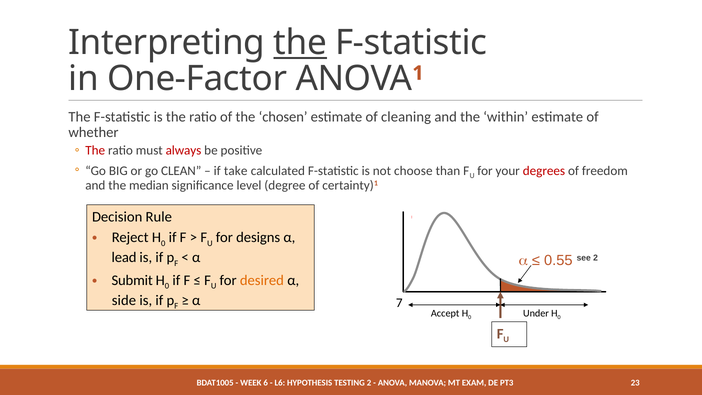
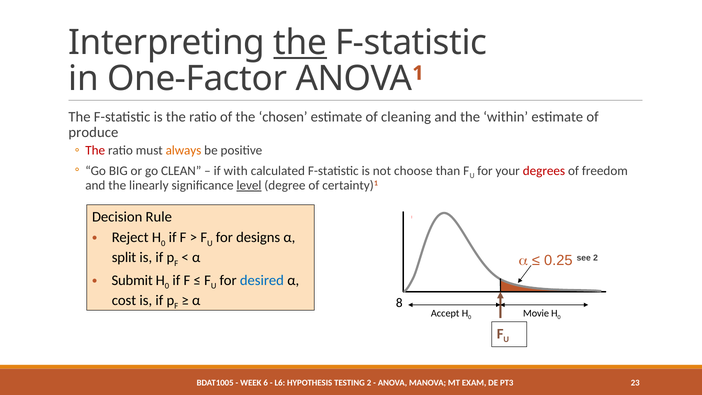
whether: whether -> produce
always colour: red -> orange
take: take -> with
median: median -> linearly
level underline: none -> present
lead: lead -> split
0.55: 0.55 -> 0.25
desired colour: orange -> blue
side: side -> cost
7: 7 -> 8
Under: Under -> Movie
